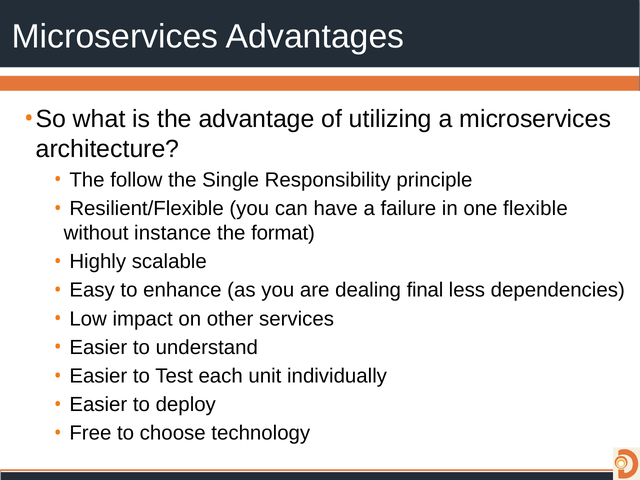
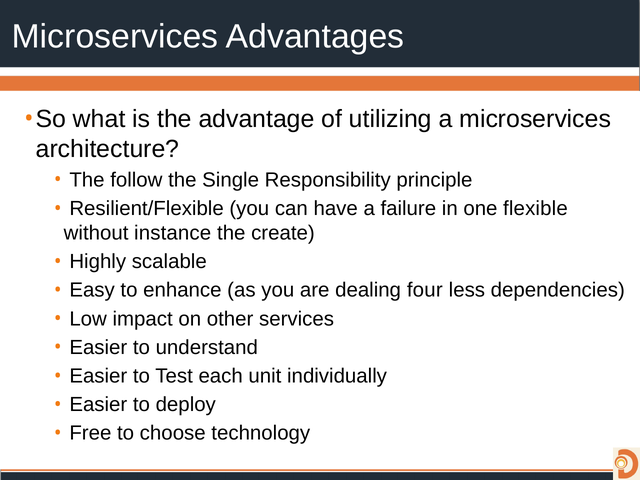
format: format -> create
final: final -> four
